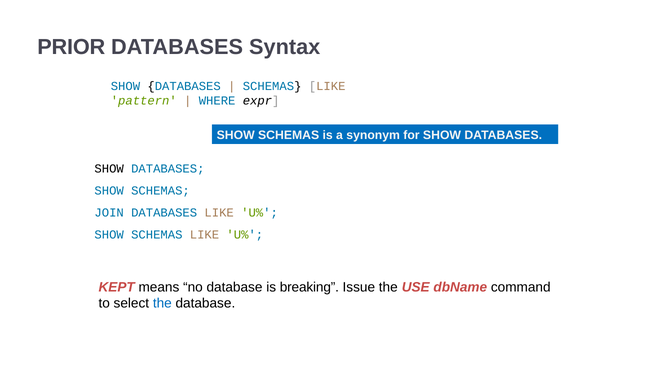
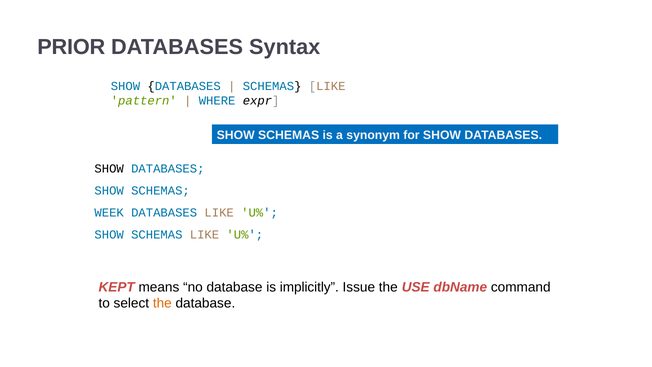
JOIN: JOIN -> WEEK
breaking: breaking -> implicitly
the at (162, 303) colour: blue -> orange
